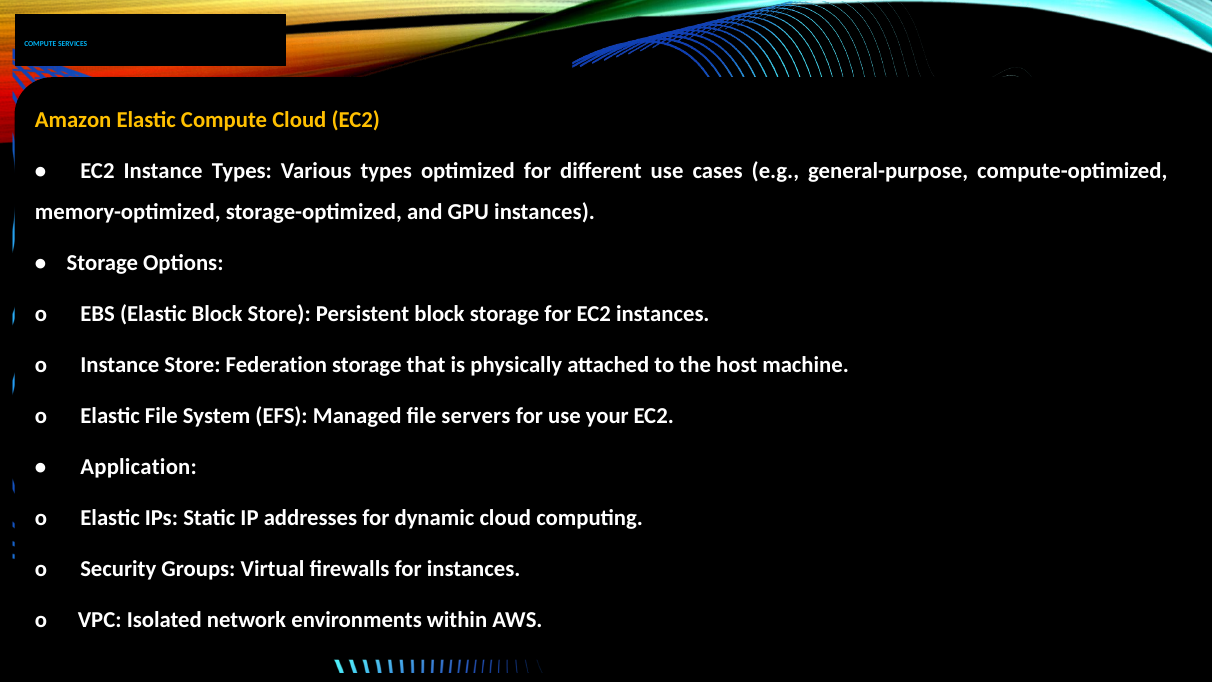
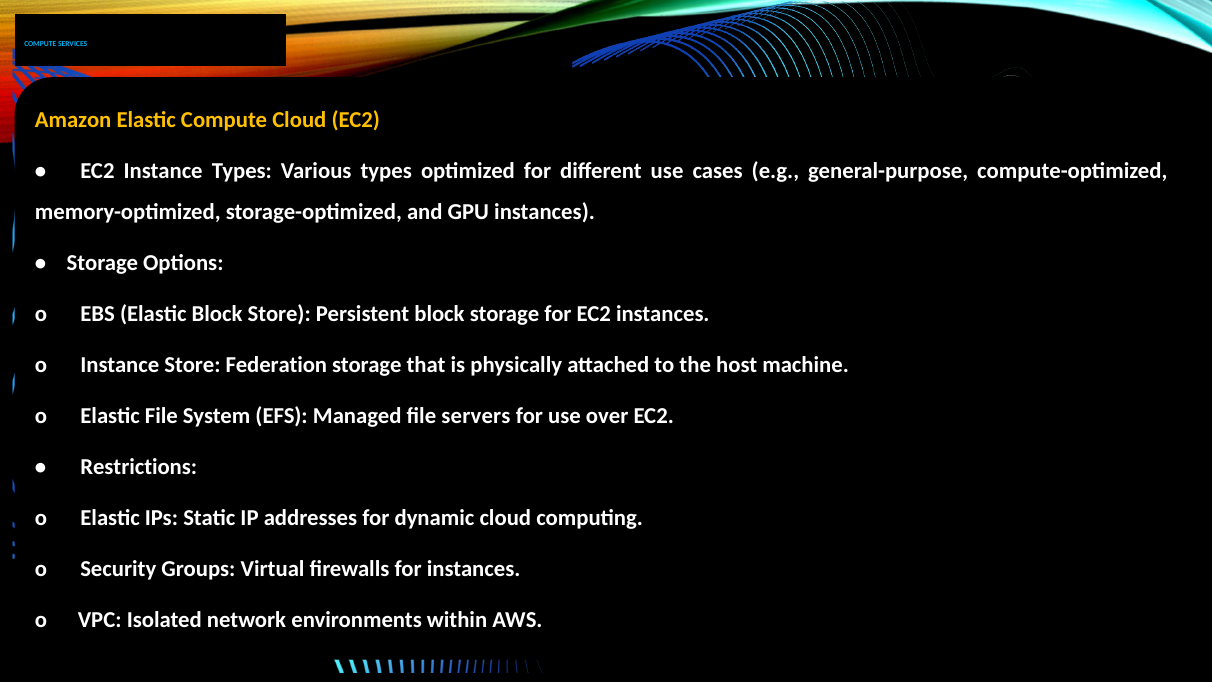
your: your -> over
Application: Application -> Restrictions
